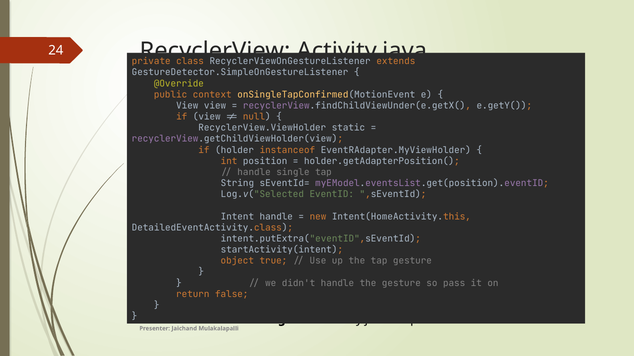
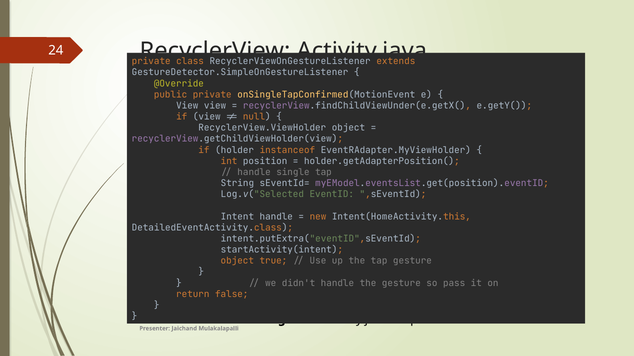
public context: context -> private
RecyclerView.ViewHolder static: static -> object
